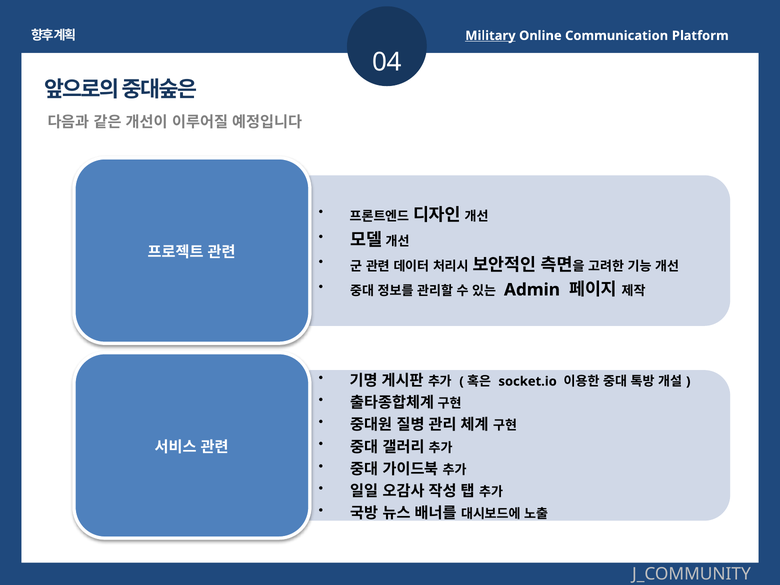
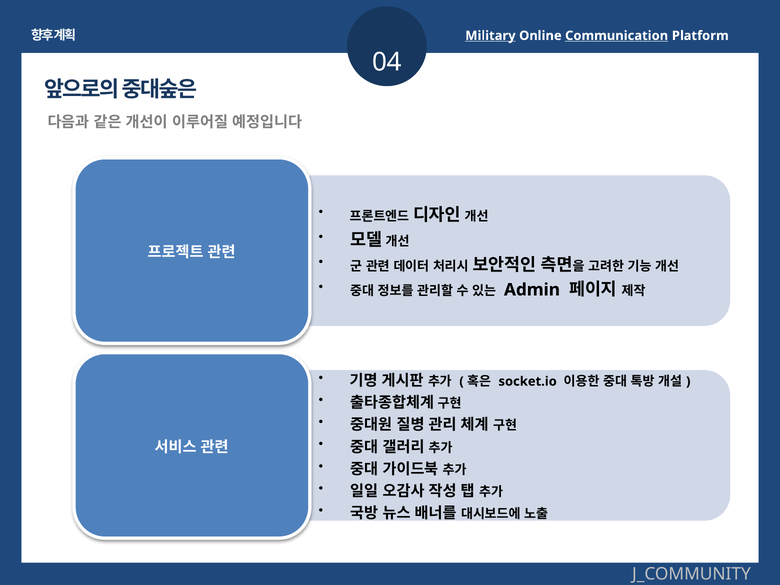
Communication underline: none -> present
